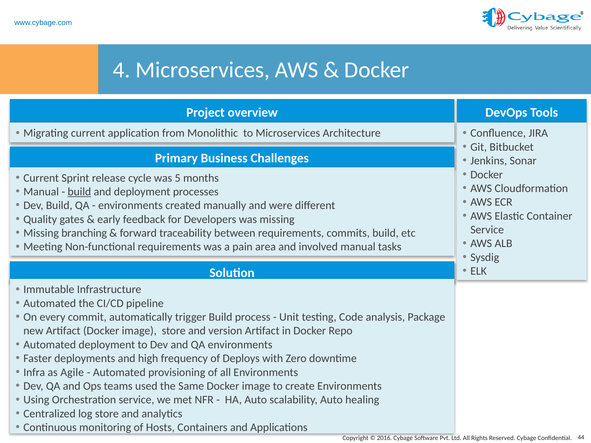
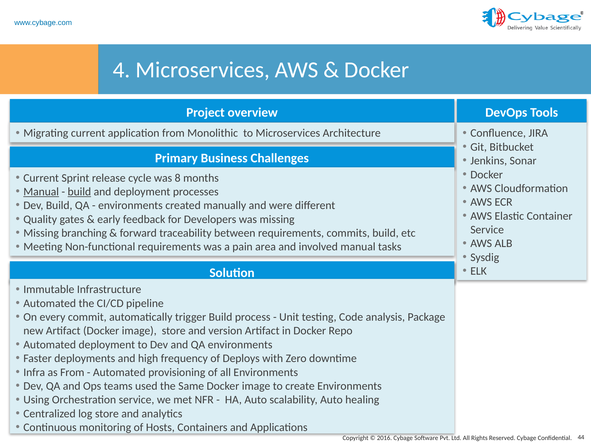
5: 5 -> 8
Manual at (41, 192) underline: none -> present
as Agile: Agile -> From
